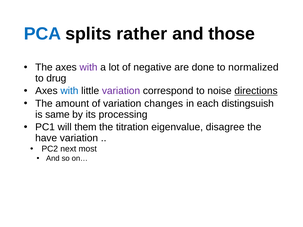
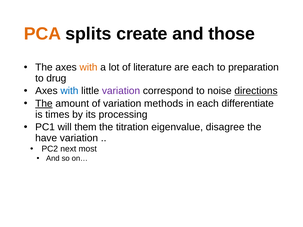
PCA colour: blue -> orange
rather: rather -> create
with at (89, 67) colour: purple -> orange
negative: negative -> literature
are done: done -> each
normalized: normalized -> preparation
The at (44, 104) underline: none -> present
changes: changes -> methods
distingsuish: distingsuish -> differentiate
same: same -> times
